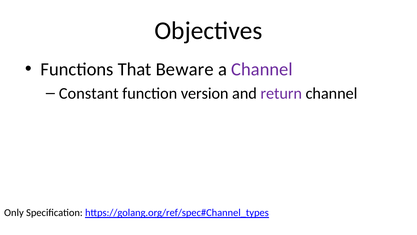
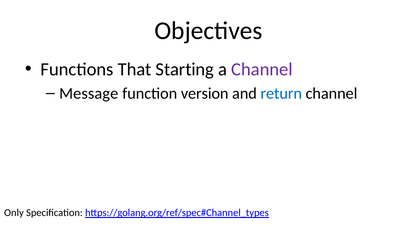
Beware: Beware -> Starting
Constant: Constant -> Message
return colour: purple -> blue
